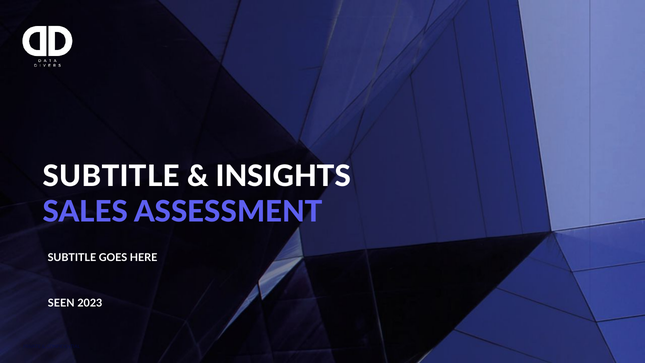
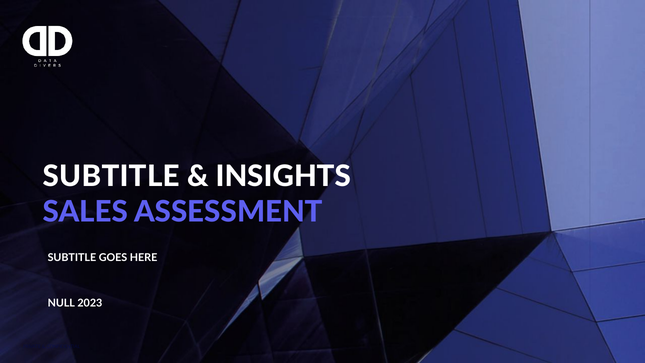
SEEN: SEEN -> NULL
